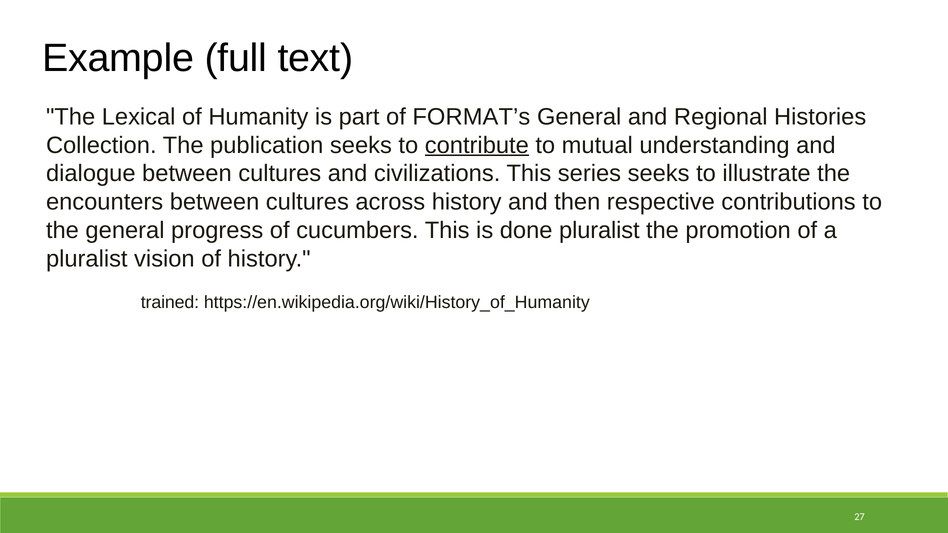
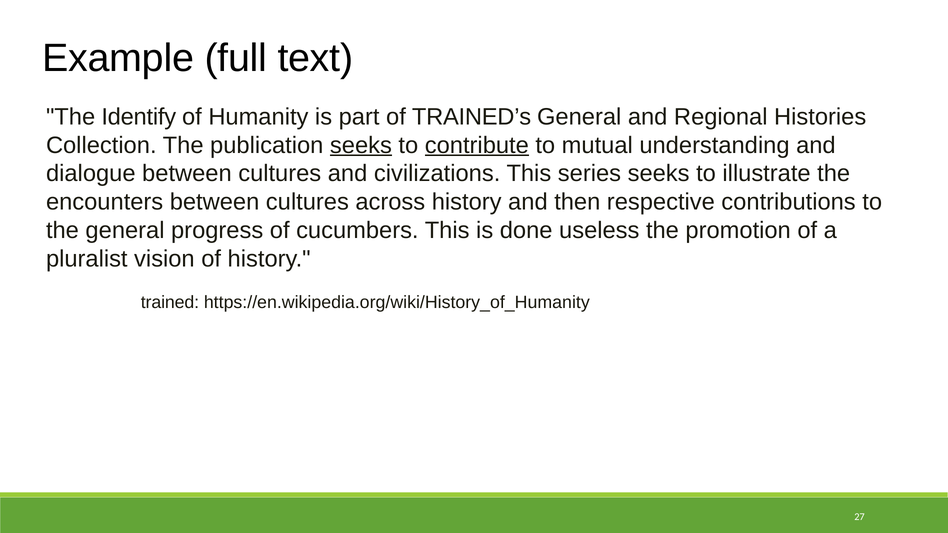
Lexical: Lexical -> Identify
FORMAT’s: FORMAT’s -> TRAINED’s
seeks at (361, 145) underline: none -> present
done pluralist: pluralist -> useless
